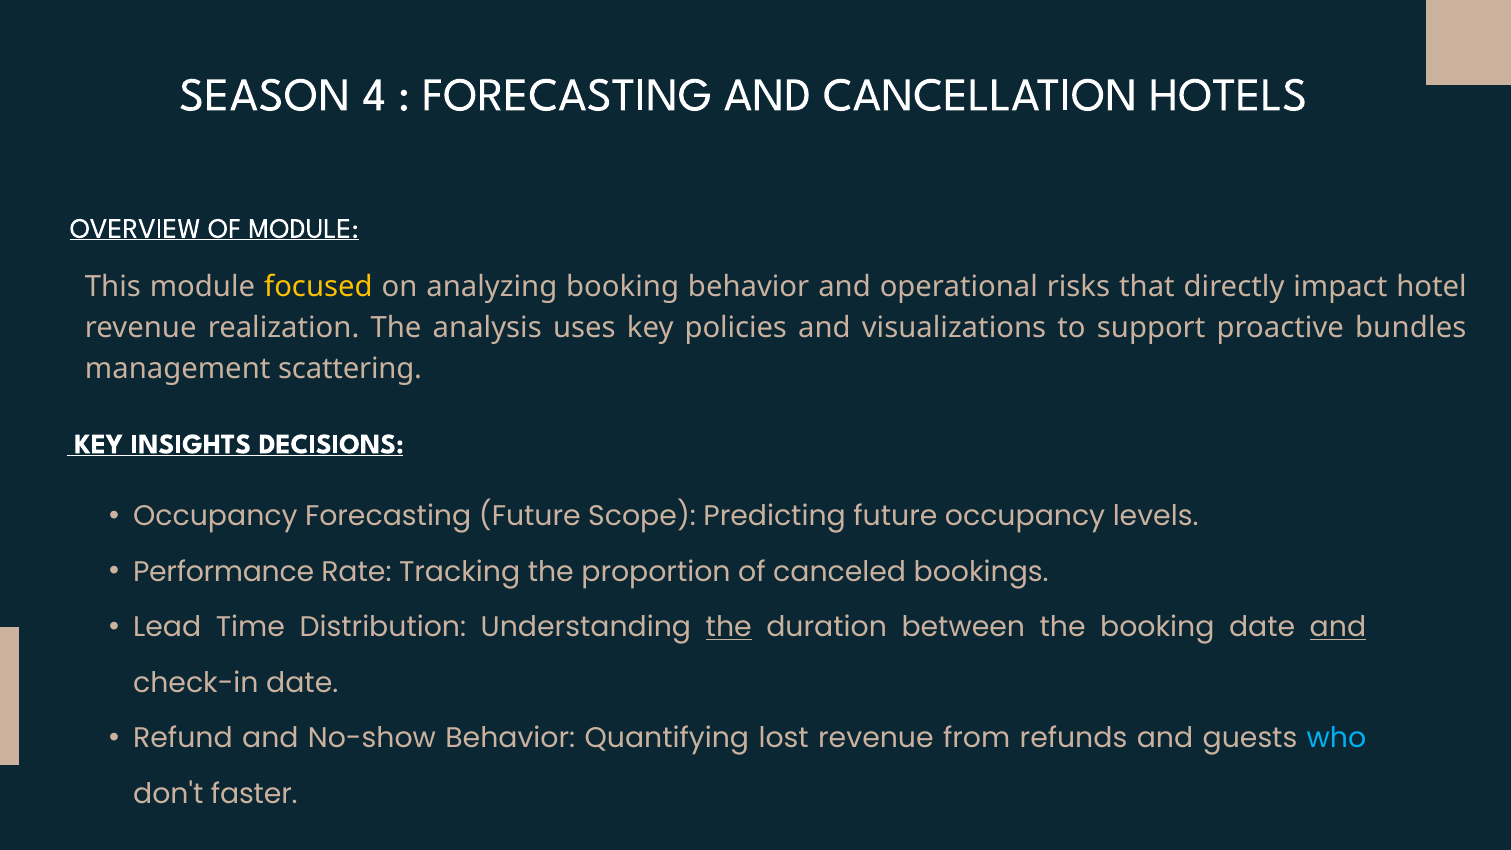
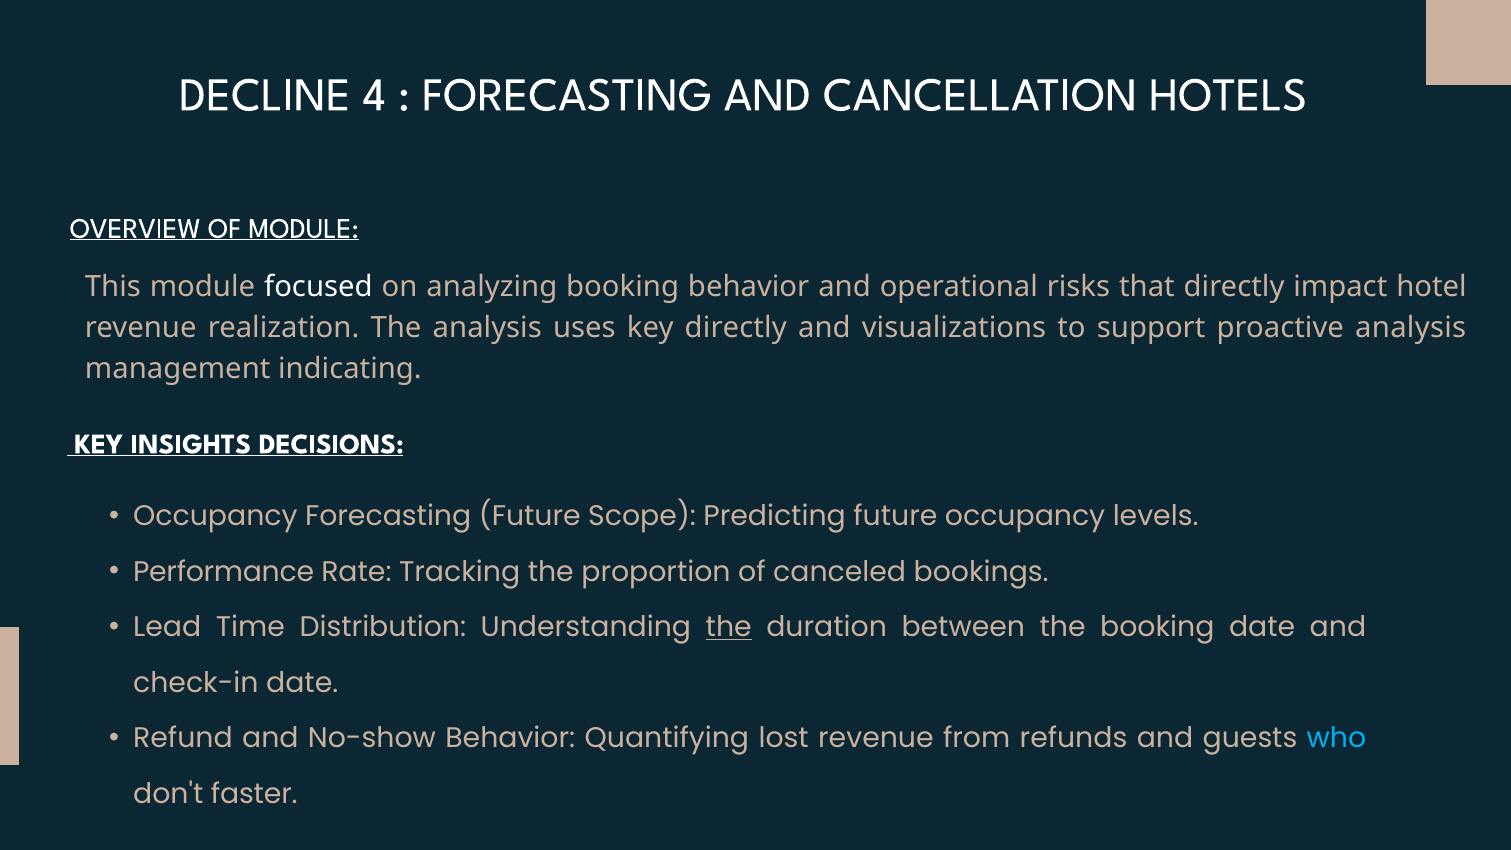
SEASON: SEASON -> DECLINE
focused colour: yellow -> white
key policies: policies -> directly
proactive bundles: bundles -> analysis
scattering: scattering -> indicating
and at (1338, 627) underline: present -> none
